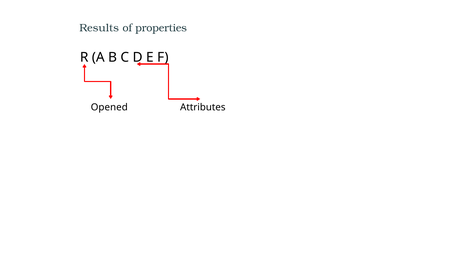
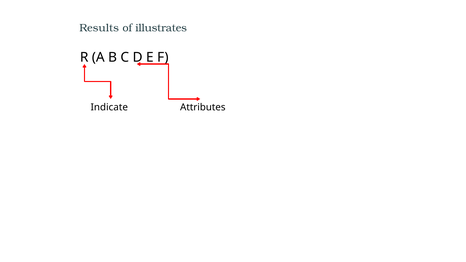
properties: properties -> illustrates
Opened: Opened -> Indicate
